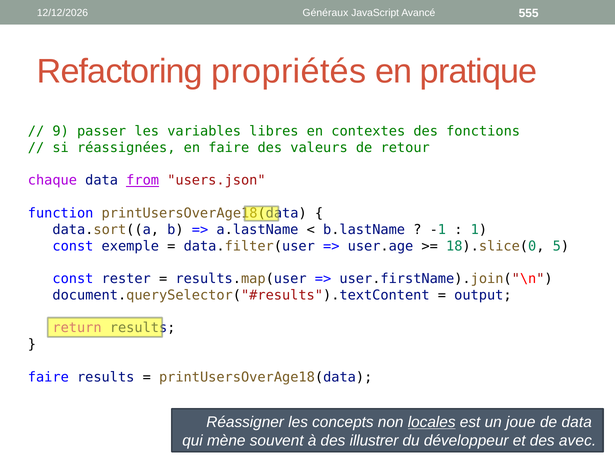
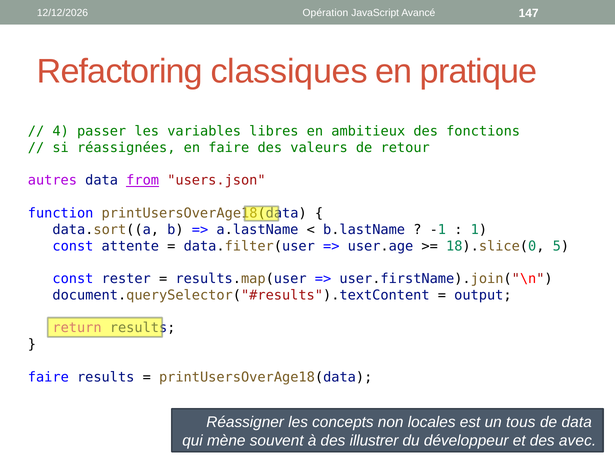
Généraux: Généraux -> Opération
555: 555 -> 147
propriétés: propriétés -> classiques
9: 9 -> 4
contextes: contextes -> ambitieux
chaque: chaque -> autres
exemple: exemple -> attente
locales underline: present -> none
joue: joue -> tous
